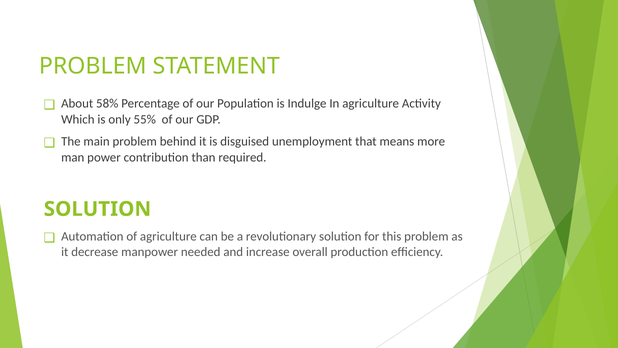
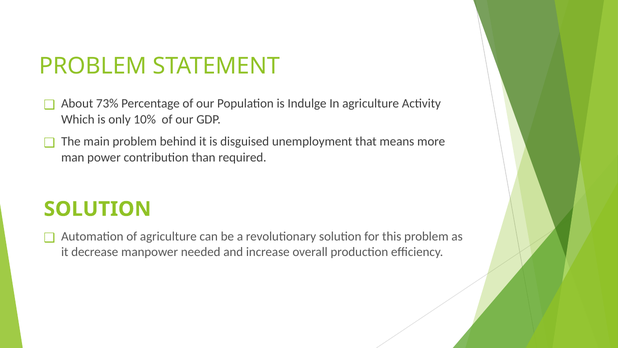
58%: 58% -> 73%
55%: 55% -> 10%
